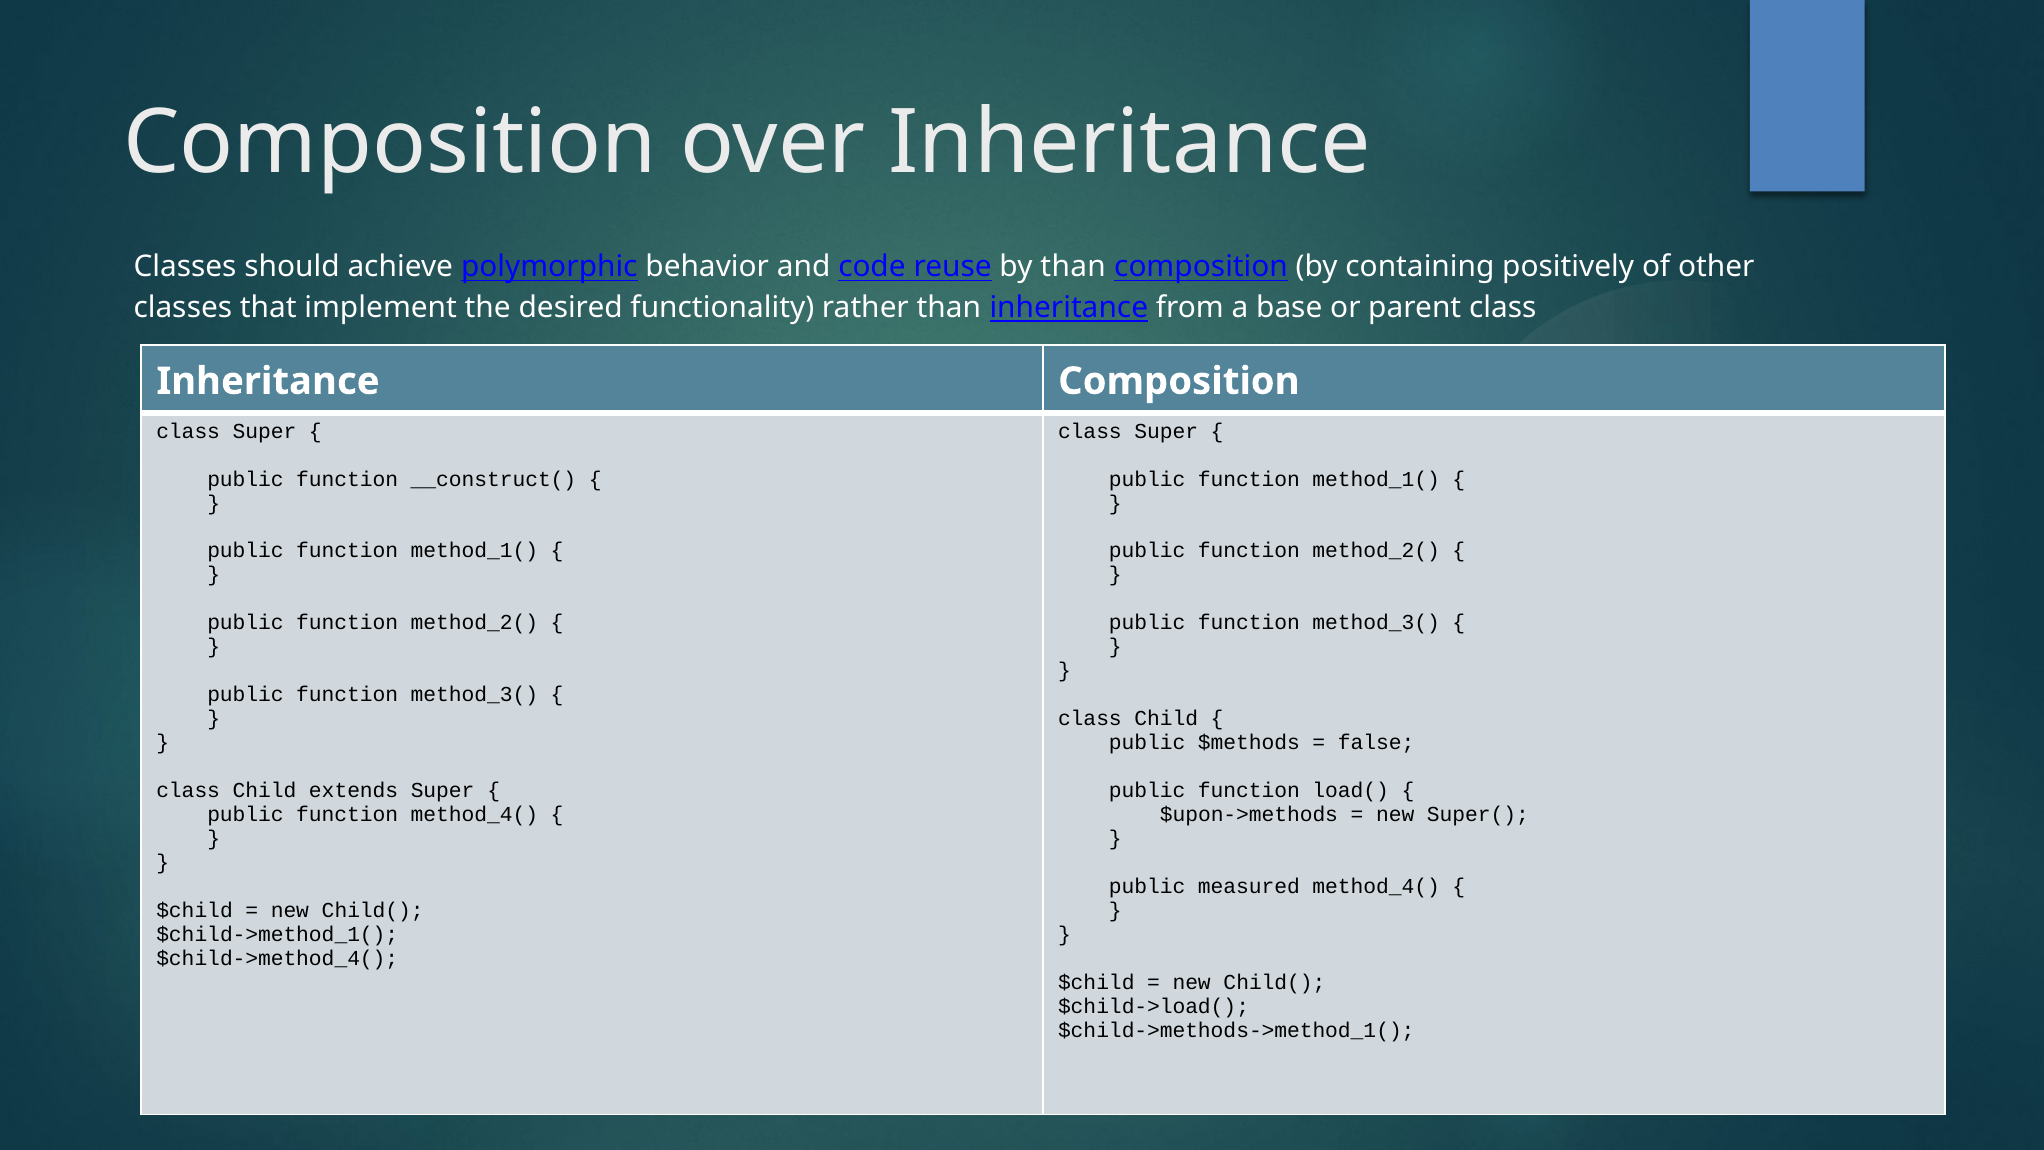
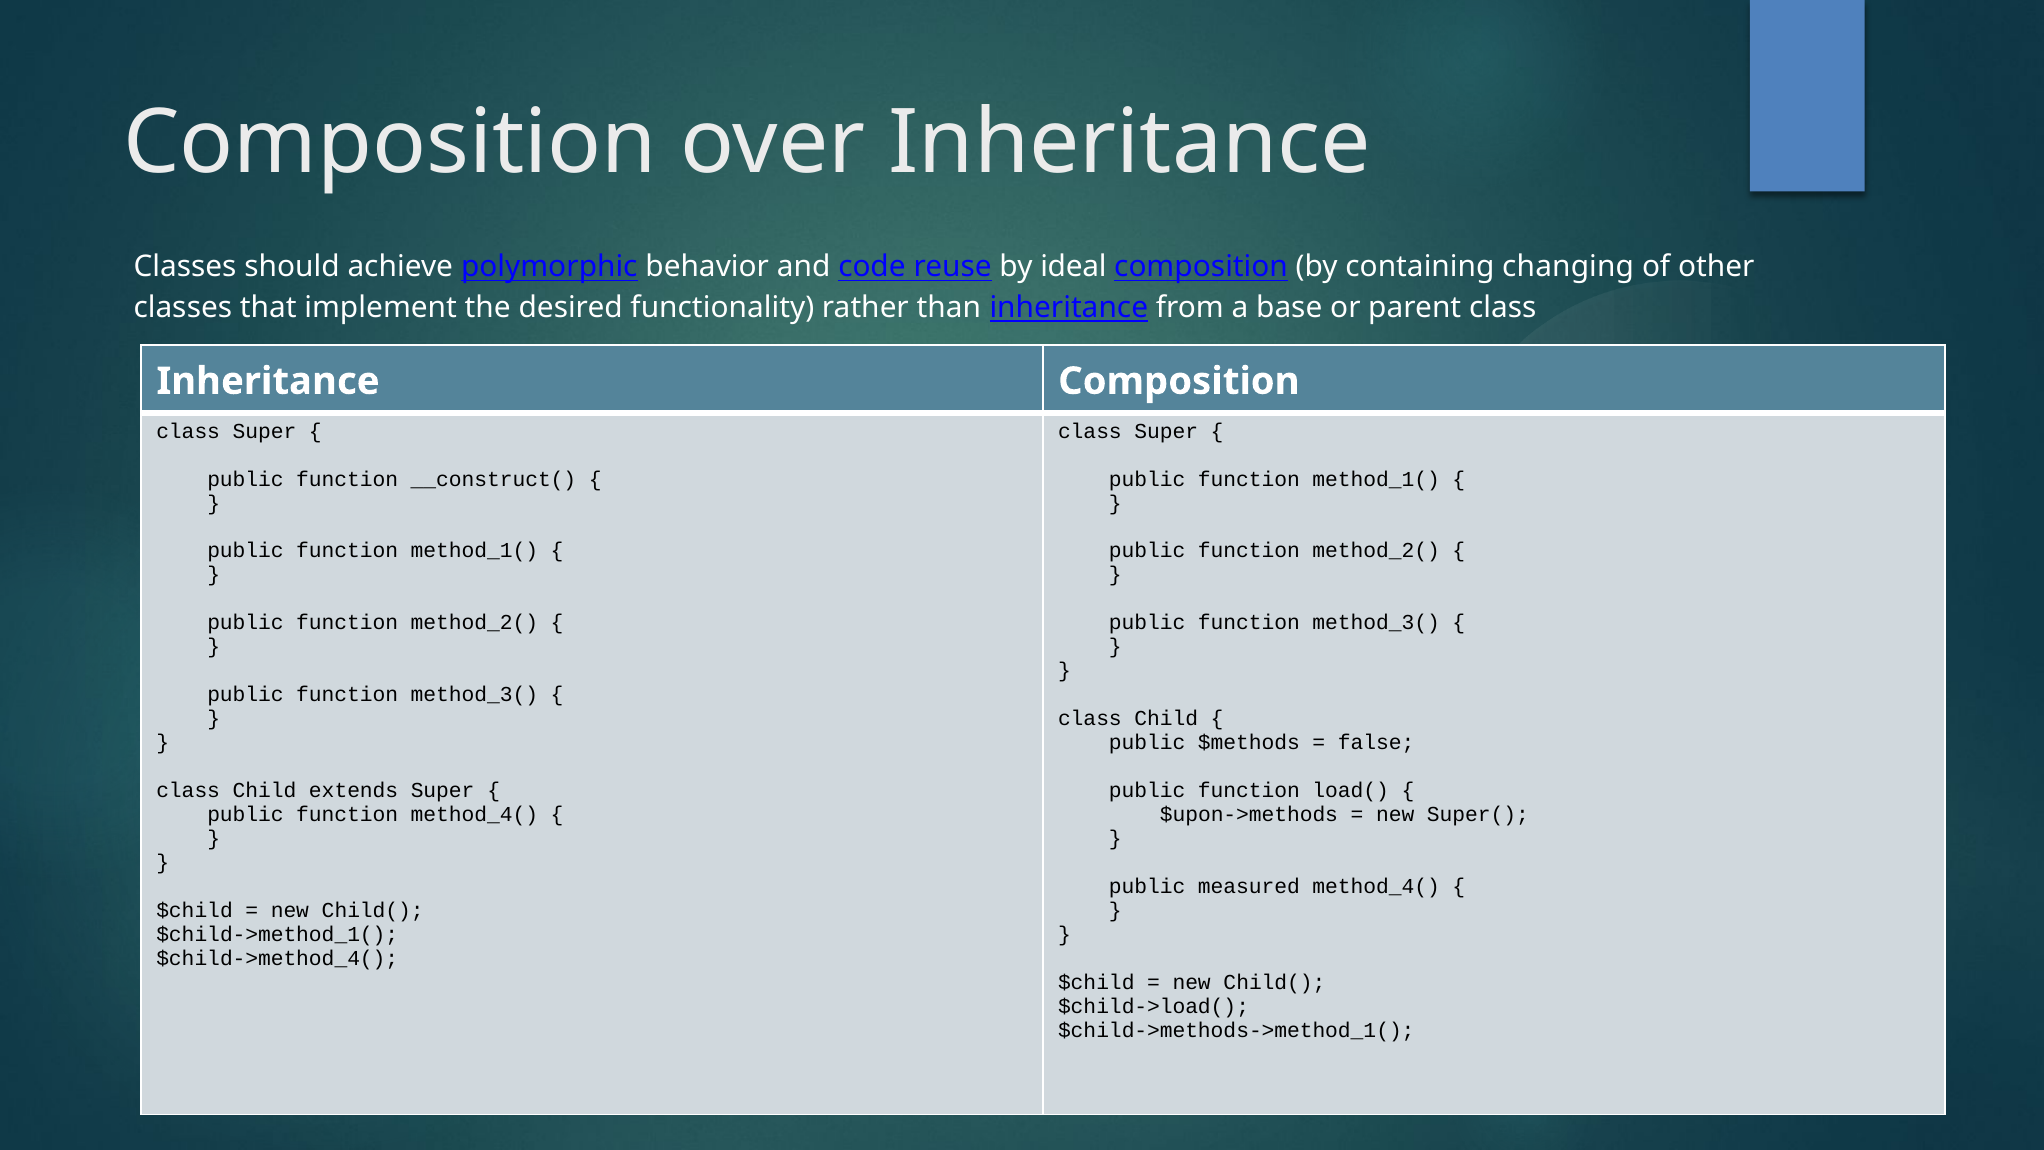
by than: than -> ideal
positively: positively -> changing
